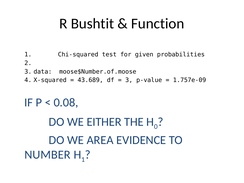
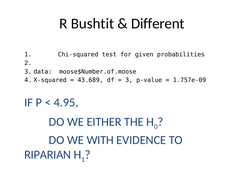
Function: Function -> Different
0.08: 0.08 -> 4.95
AREA: AREA -> WITH
NUMBER: NUMBER -> RIPARIAN
